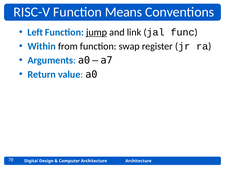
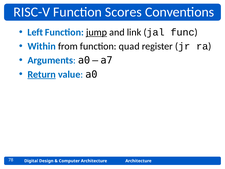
Means: Means -> Scores
swap: swap -> quad
Return underline: none -> present
